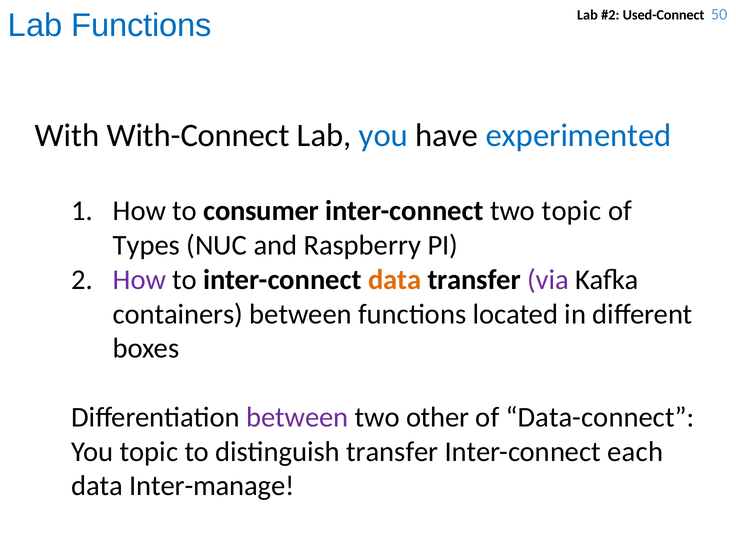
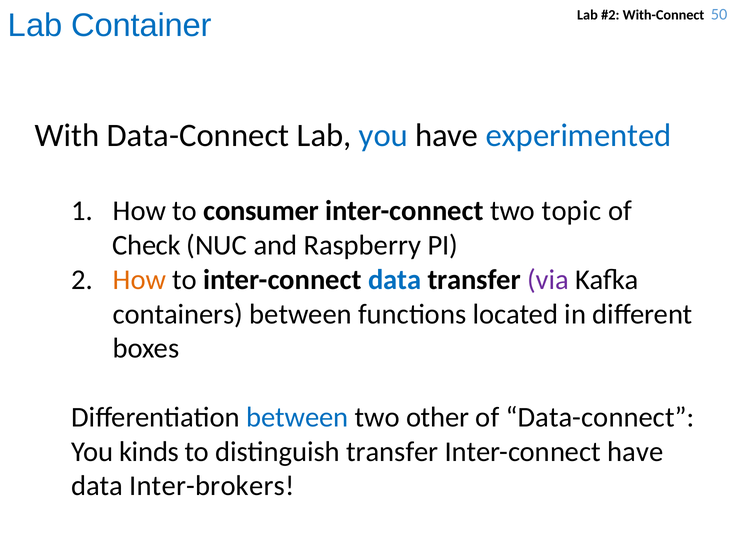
Used-Connect: Used-Connect -> With-Connect
Lab Functions: Functions -> Container
With With-Connect: With-Connect -> Data-Connect
Types: Types -> Check
How at (139, 280) colour: purple -> orange
data at (395, 280) colour: orange -> blue
between at (297, 417) colour: purple -> blue
You topic: topic -> kinds
Inter-connect each: each -> have
Inter-manage: Inter-manage -> Inter-brokers
